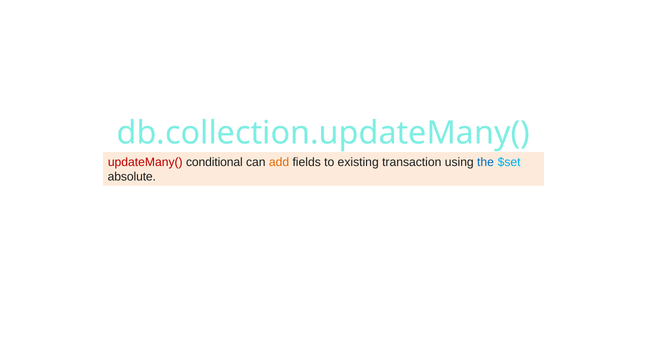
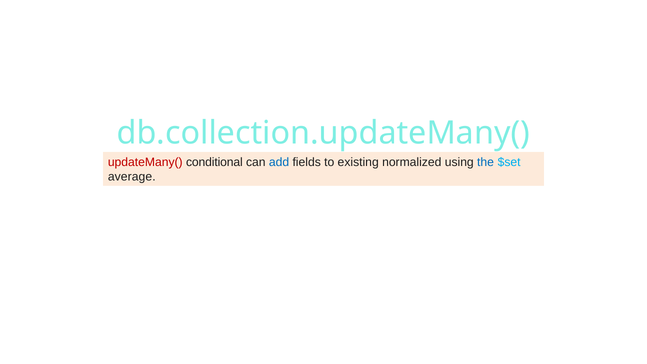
add colour: orange -> blue
transaction: transaction -> normalized
absolute: absolute -> average
